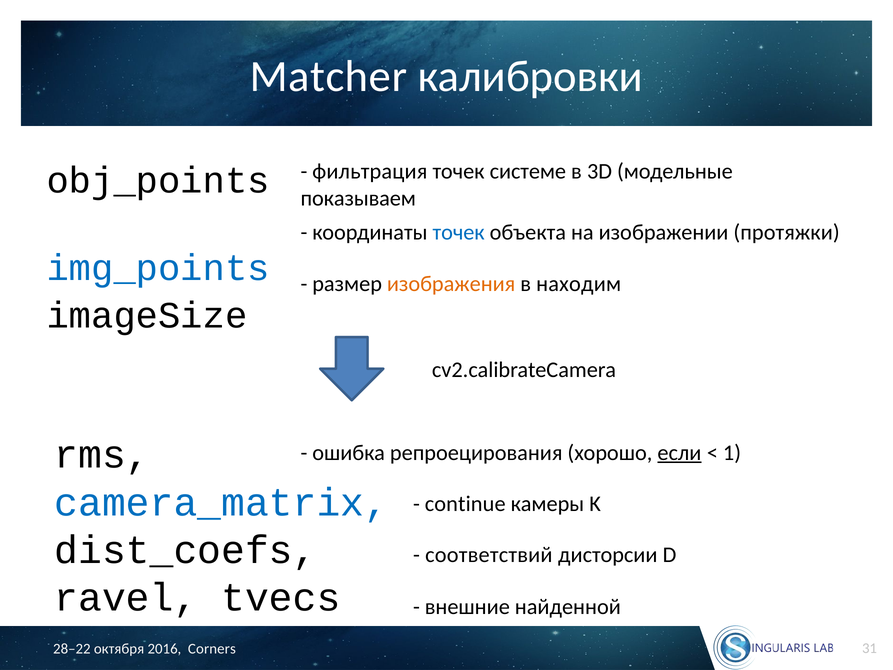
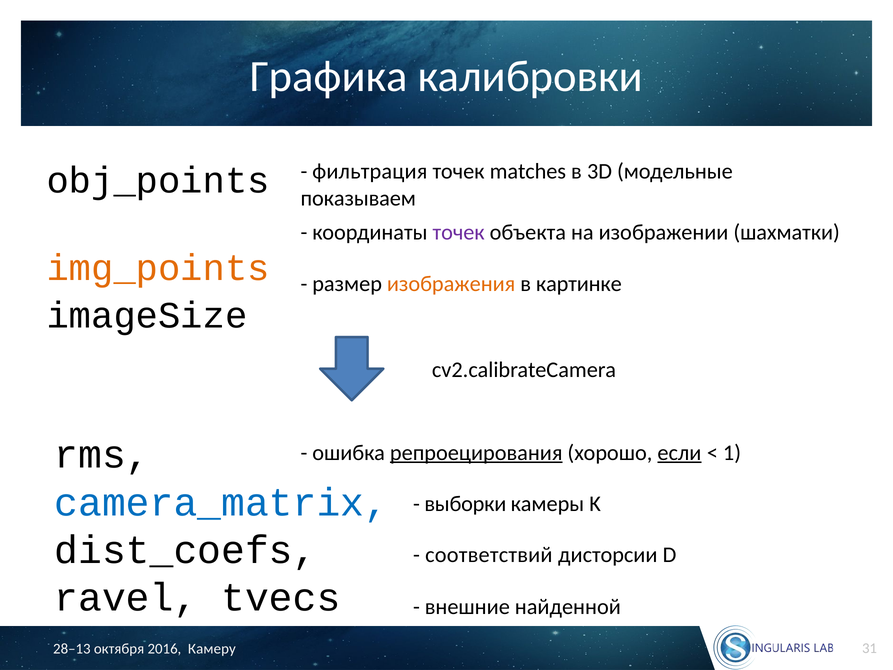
Matcher: Matcher -> Графика
системе: системе -> matches
точек at (459, 232) colour: blue -> purple
протяжки: протяжки -> шахматки
img_points colour: blue -> orange
находим: находим -> картинке
репроецирования underline: none -> present
continue: continue -> выборки
28–22: 28–22 -> 28–13
Corners: Corners -> Камеру
